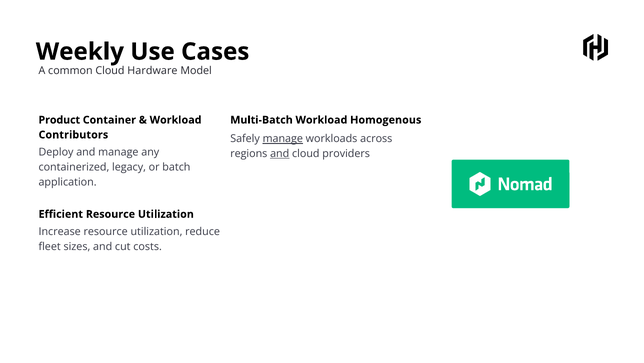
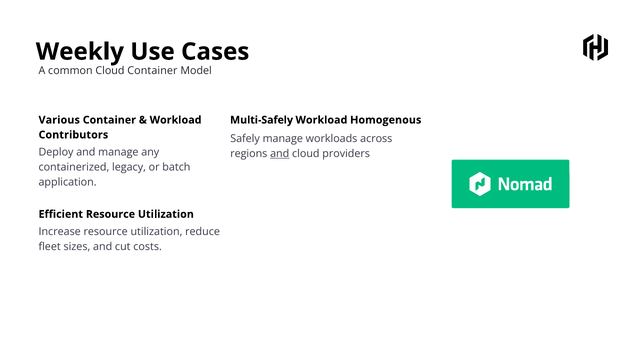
Cloud Hardware: Hardware -> Container
Product: Product -> Various
Multi-Batch: Multi-Batch -> Multi-Safely
manage at (283, 139) underline: present -> none
